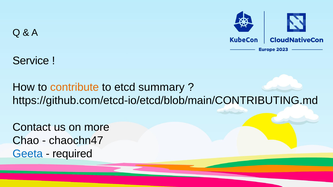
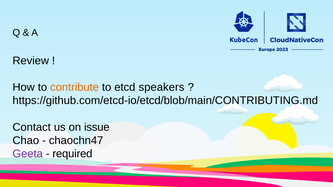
Service: Service -> Review
summary: summary -> speakers
more: more -> issue
Geeta colour: blue -> purple
